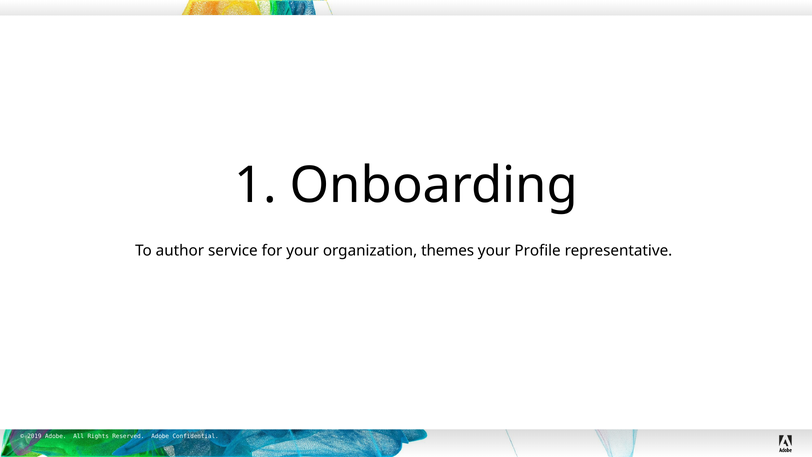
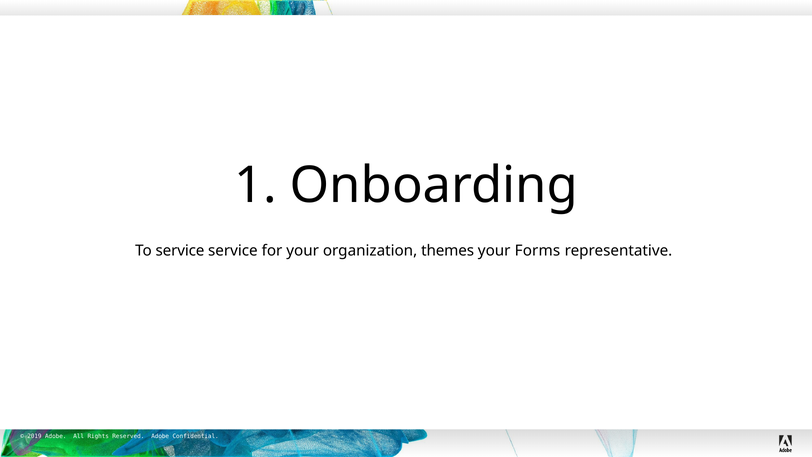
To author: author -> service
Profile: Profile -> Forms
